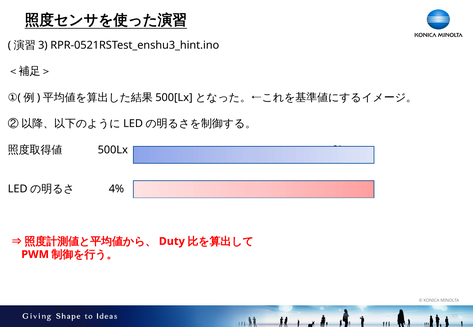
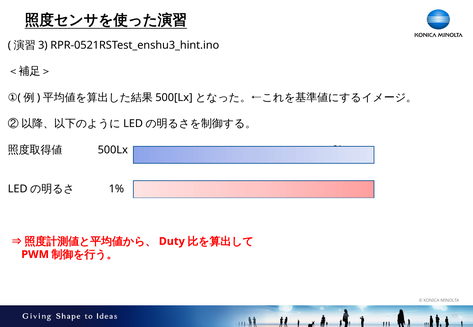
4%: 4% -> 1%
